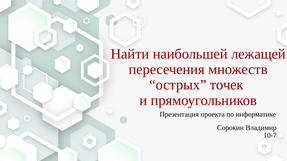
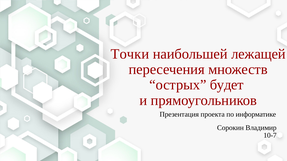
Найти: Найти -> Точки
точек: точек -> будет
